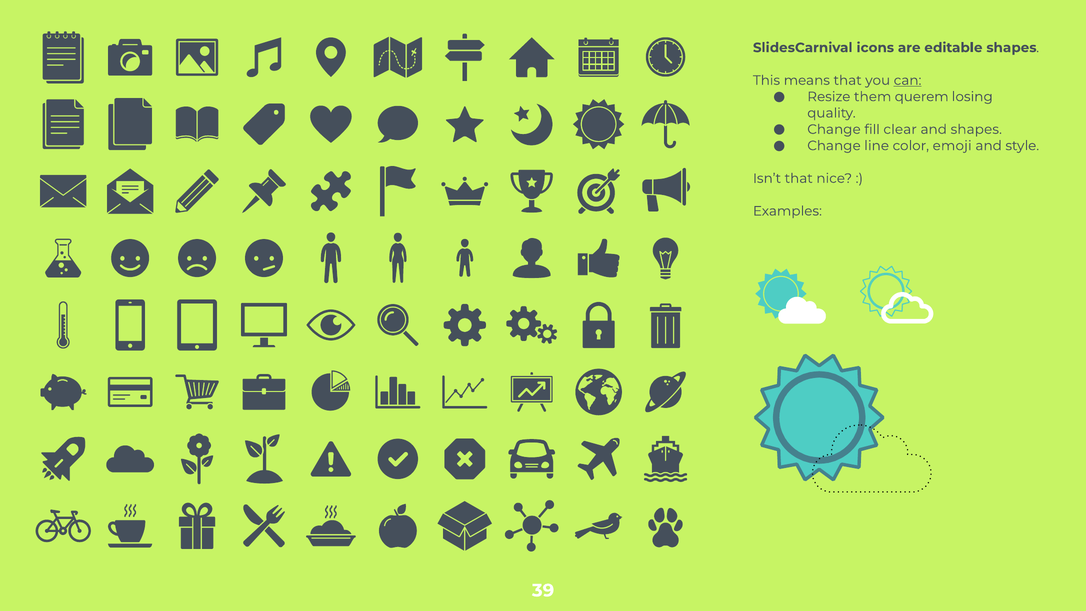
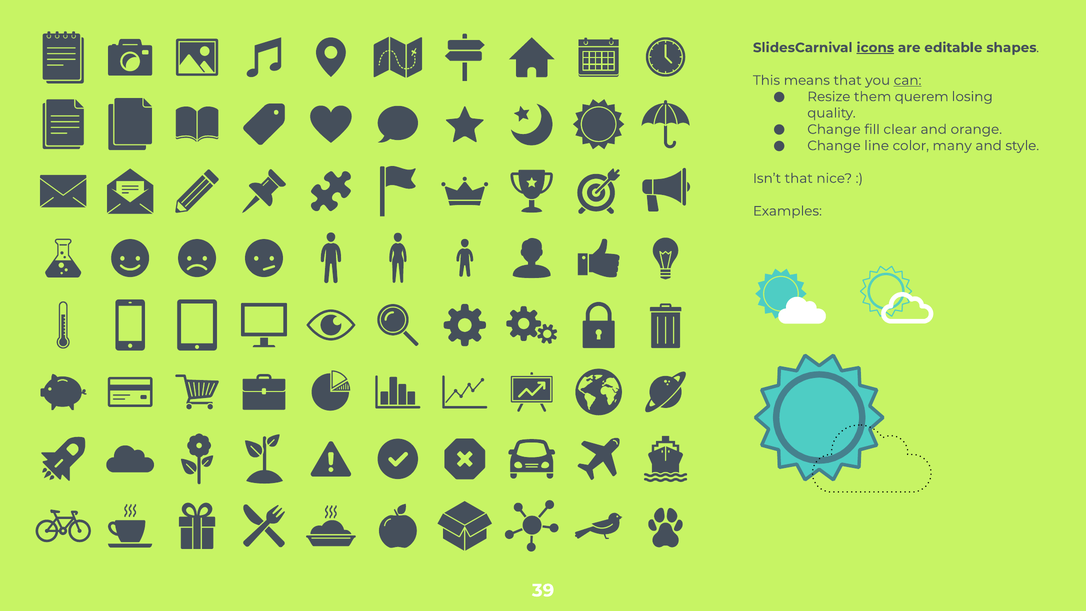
icons underline: none -> present
and shapes: shapes -> orange
emoji: emoji -> many
